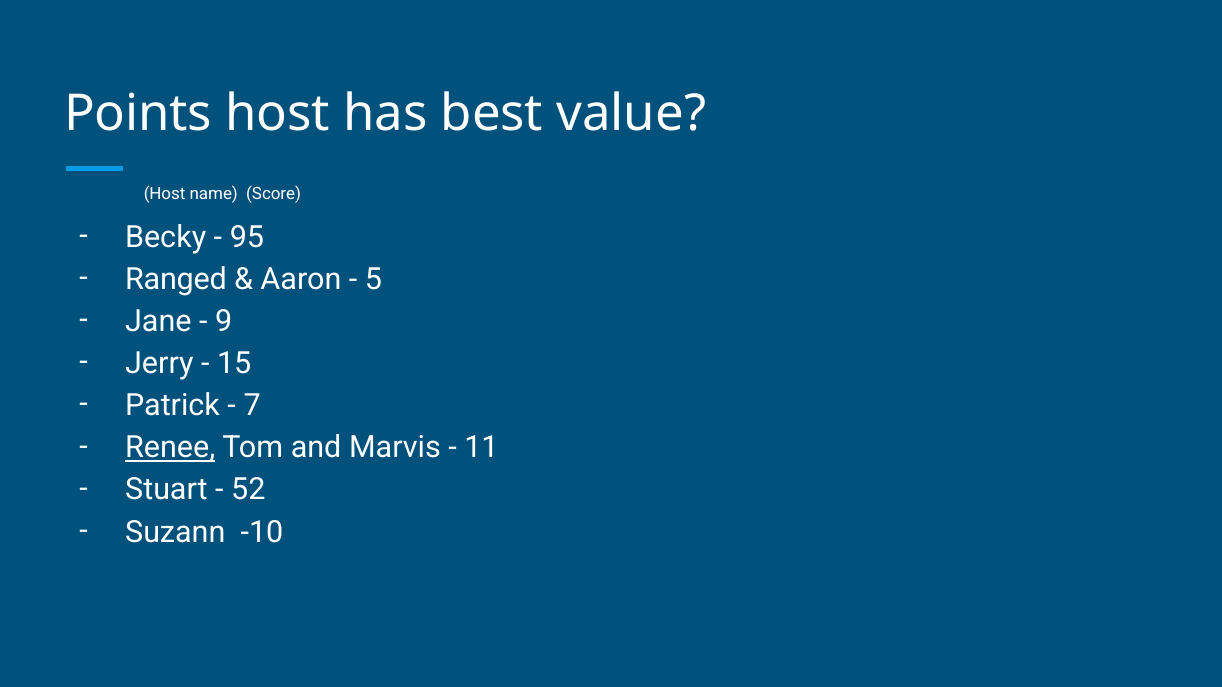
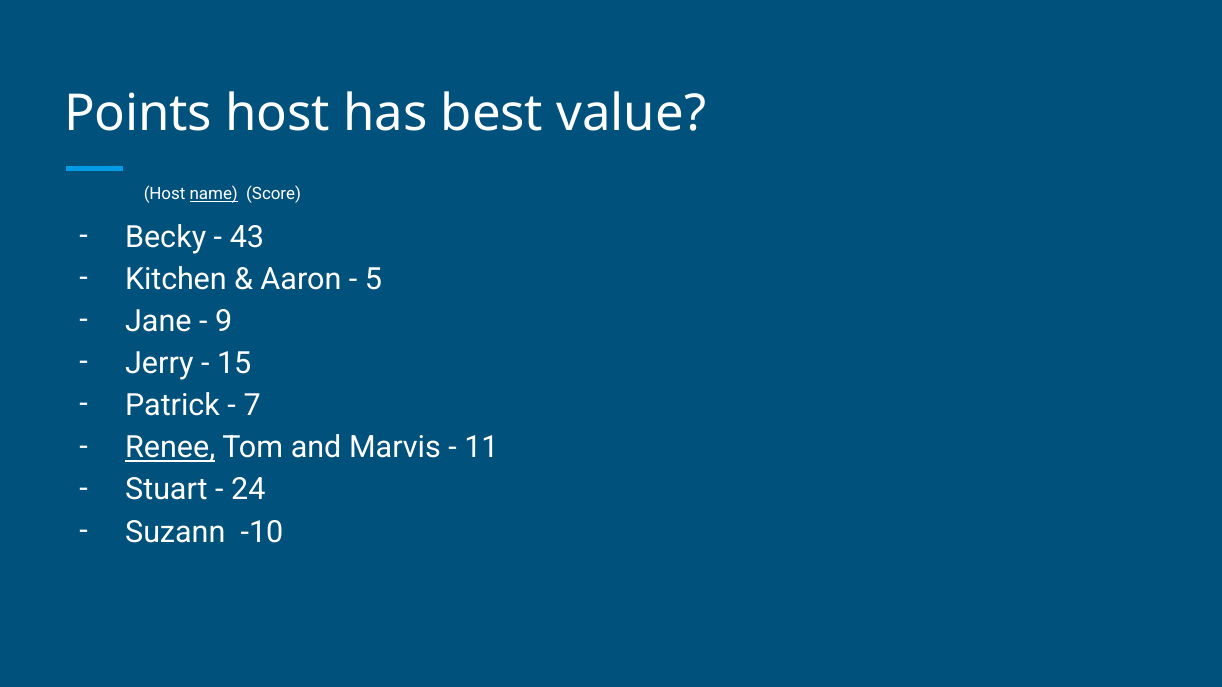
name underline: none -> present
95: 95 -> 43
Ranged: Ranged -> Kitchen
52: 52 -> 24
